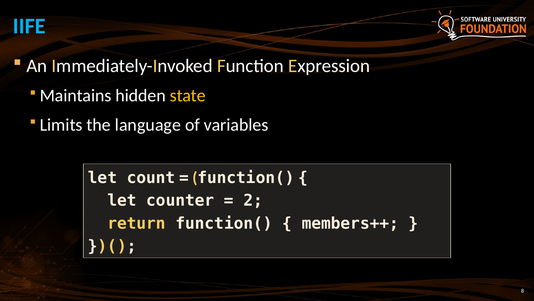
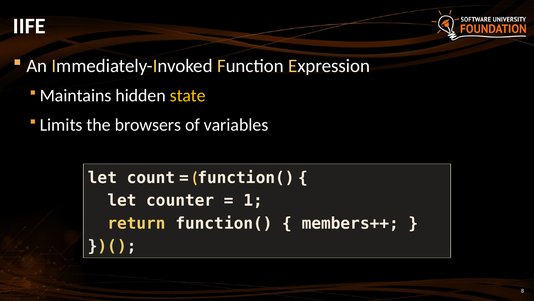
IIFE colour: light blue -> white
language: language -> browsers
2: 2 -> 1
